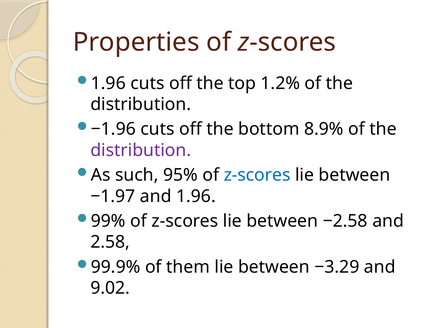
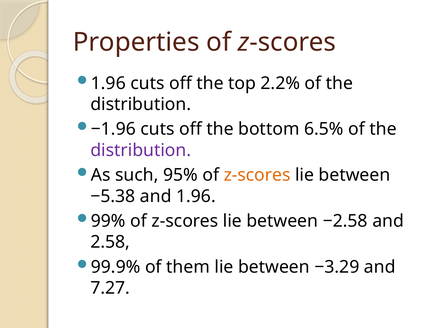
1.2%: 1.2% -> 2.2%
8.9%: 8.9% -> 6.5%
z-scores at (257, 175) colour: blue -> orange
−1.97: −1.97 -> −5.38
9.02: 9.02 -> 7.27
